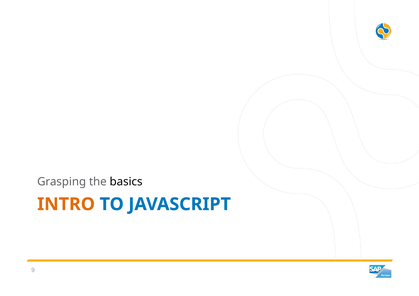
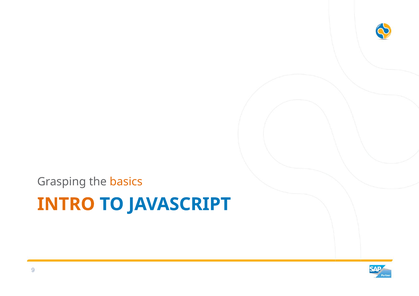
basics colour: black -> orange
